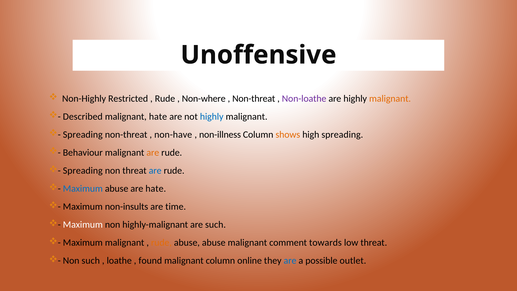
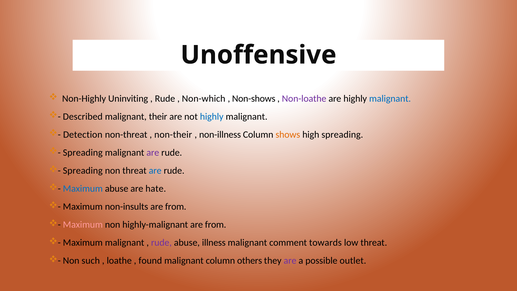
Restricted: Restricted -> Uninviting
Non-where: Non-where -> Non-which
Non-threat at (254, 98): Non-threat -> Non-shows
malignant at (390, 98) colour: orange -> blue
malignant hate: hate -> their
Spreading at (83, 134): Spreading -> Detection
non-have: non-have -> non-their
Behaviour at (83, 152): Behaviour -> Spreading
are at (153, 152) colour: orange -> purple
time at (176, 207): time -> from
Maximum at (83, 225) colour: white -> pink
highly-malignant are such: such -> from
rude at (161, 243) colour: orange -> purple
abuse abuse: abuse -> illness
online: online -> others
are at (290, 261) colour: blue -> purple
